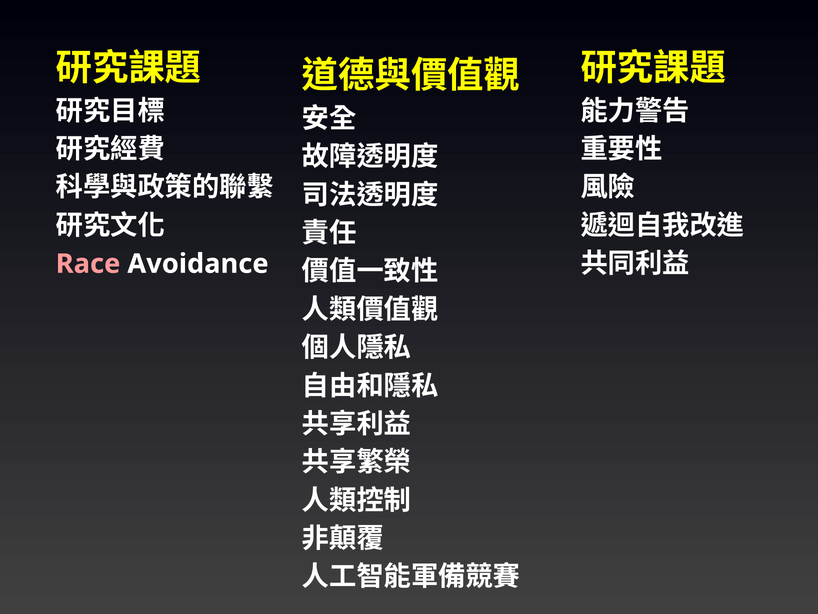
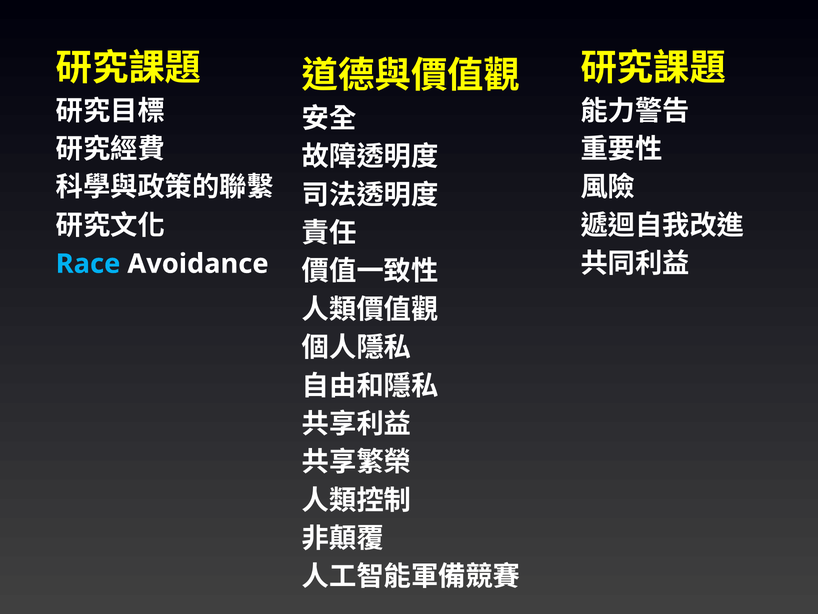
Race colour: pink -> light blue
